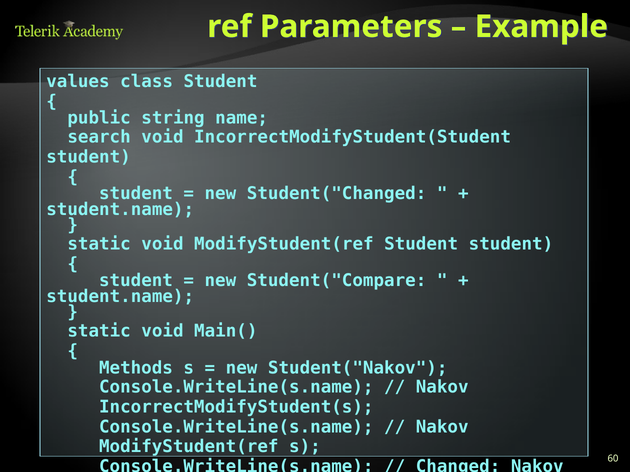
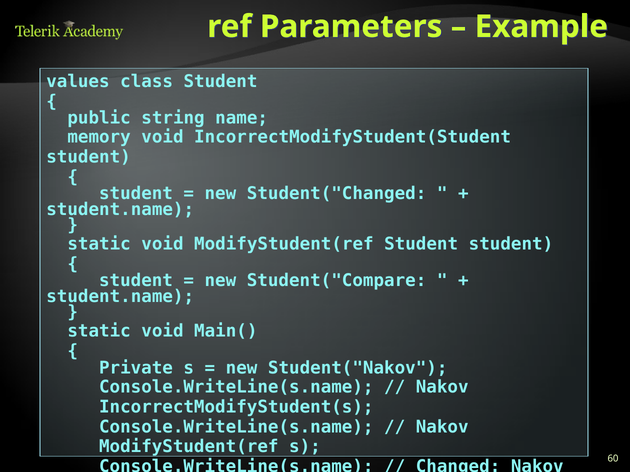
search: search -> memory
Methods: Methods -> Private
